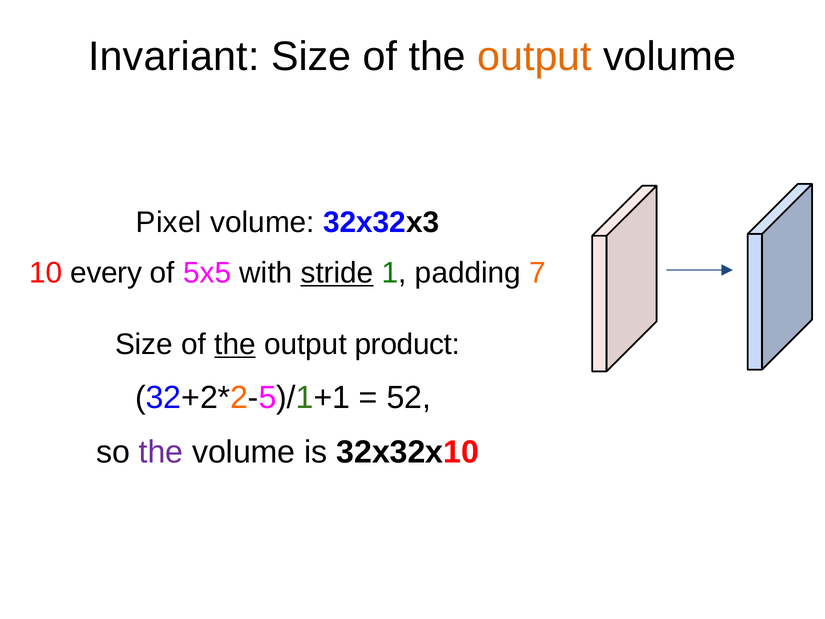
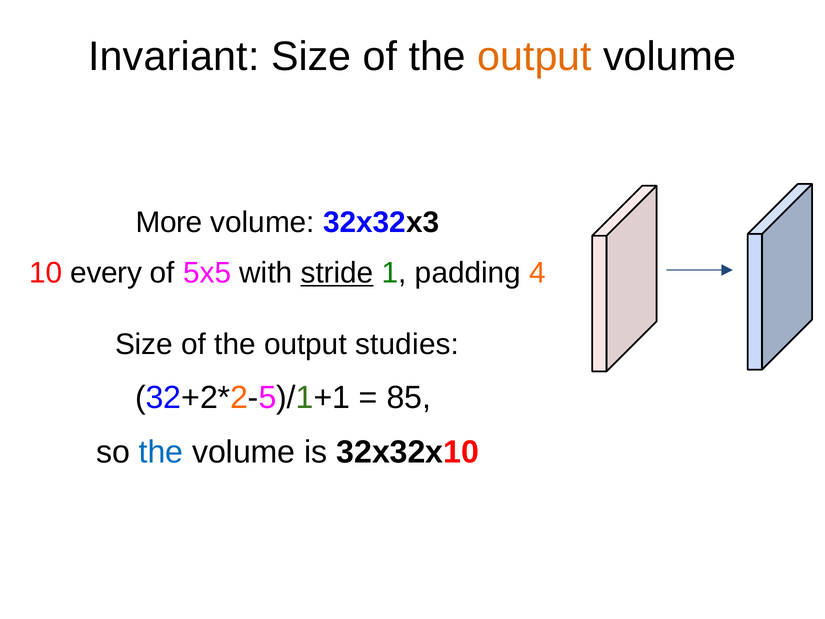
Pixel: Pixel -> More
7: 7 -> 4
the at (235, 344) underline: present -> none
product: product -> studies
52: 52 -> 85
the at (161, 452) colour: purple -> blue
